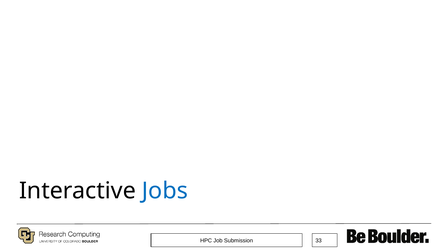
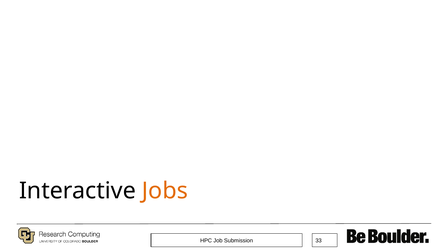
Jobs colour: blue -> orange
